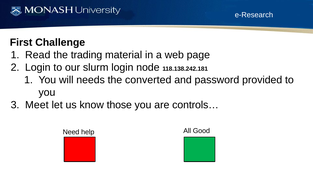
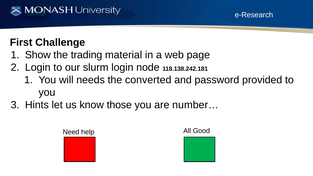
Read: Read -> Show
Meet: Meet -> Hints
controls…: controls… -> number…
